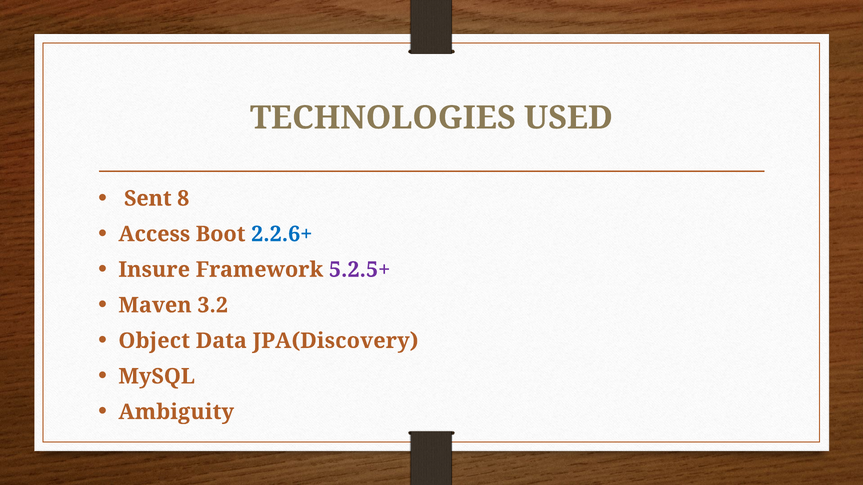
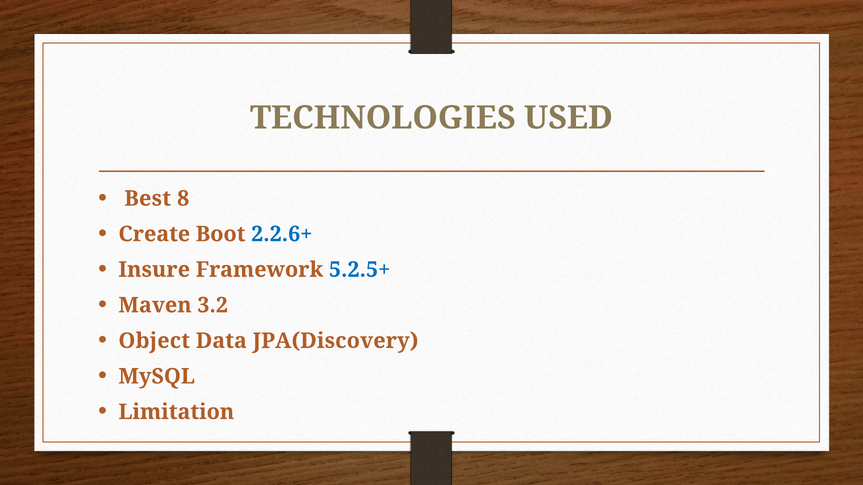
Sent: Sent -> Best
Access: Access -> Create
5.2.5+ colour: purple -> blue
Ambiguity: Ambiguity -> Limitation
